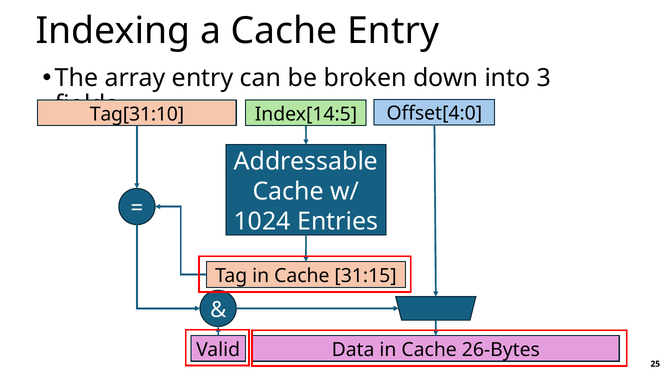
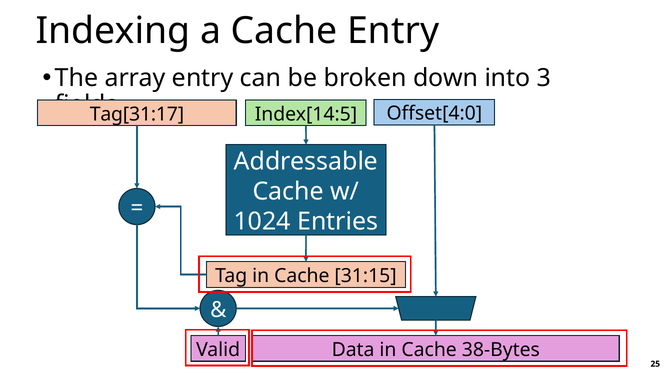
Tag[31:10: Tag[31:10 -> Tag[31:17
26-Bytes: 26-Bytes -> 38-Bytes
